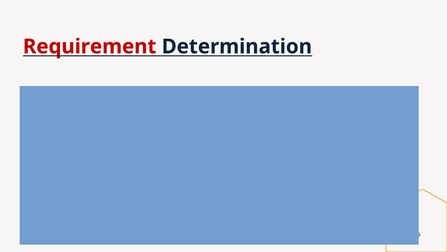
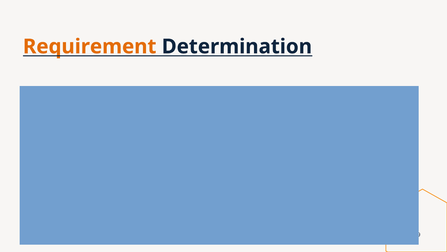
Requirement colour: red -> orange
